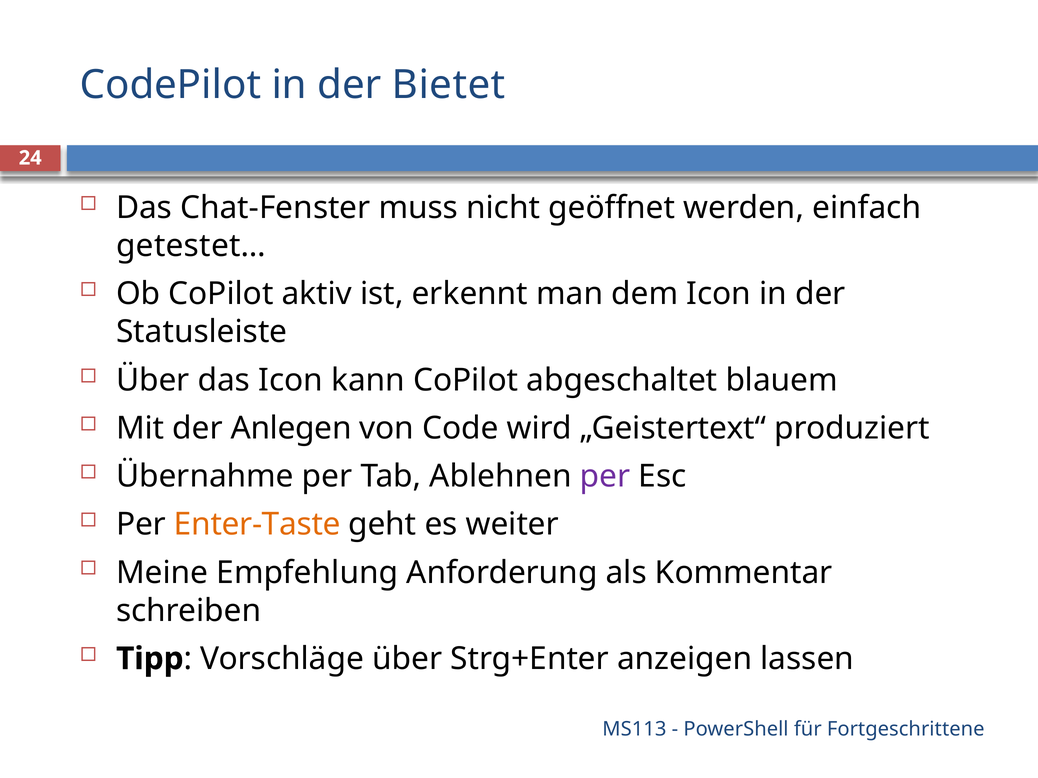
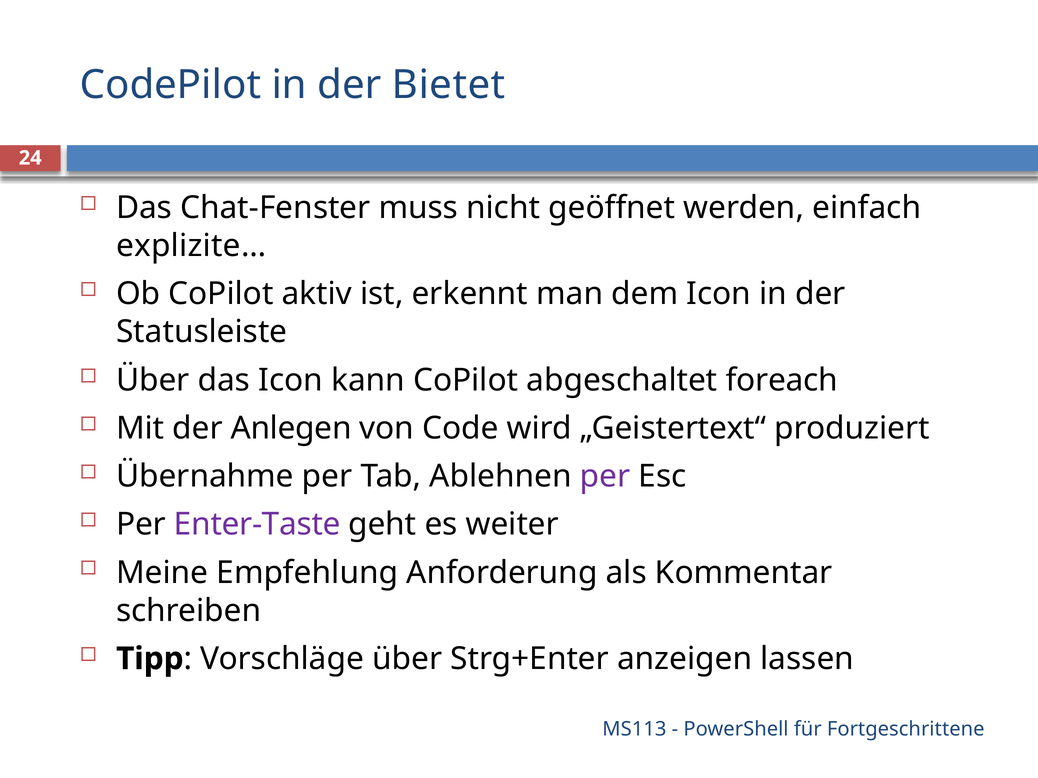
getestet…: getestet… -> explizite…
blauem: blauem -> foreach
Enter-Taste colour: orange -> purple
